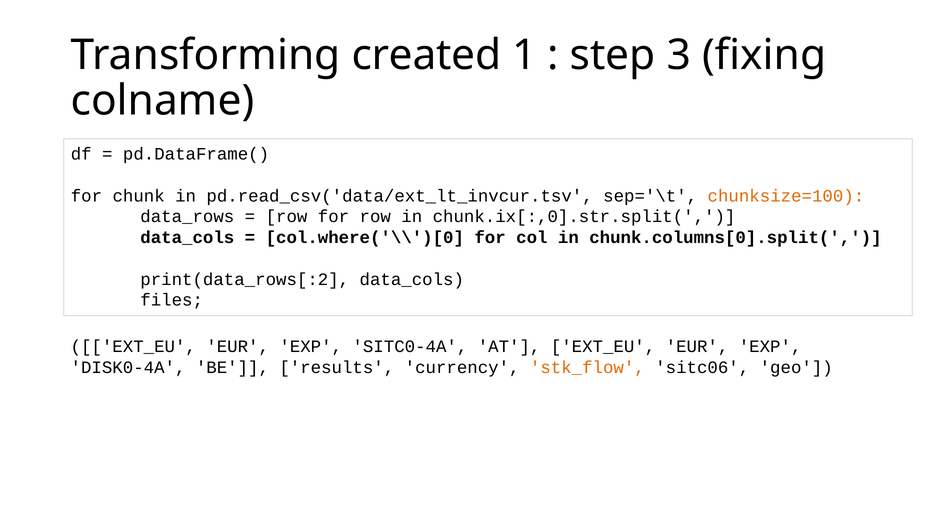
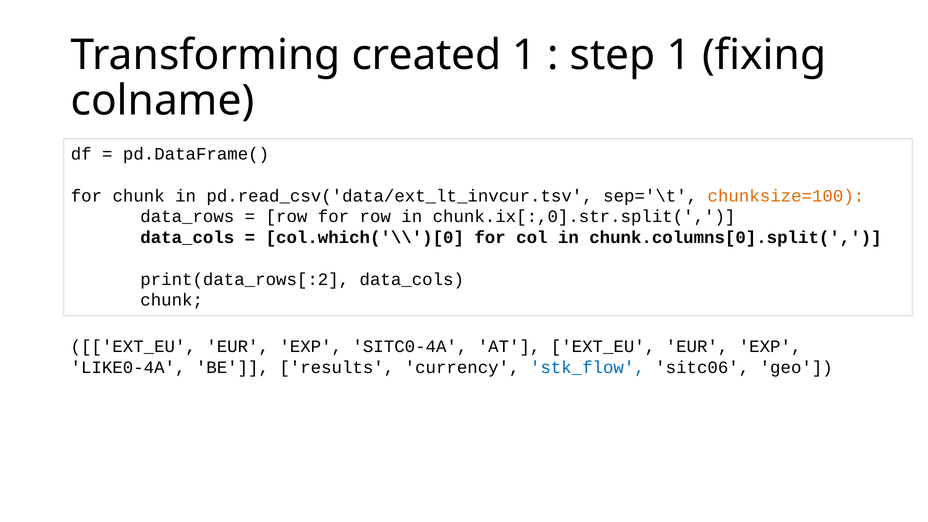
step 3: 3 -> 1
col.where('\\')[0: col.where('\\')[0 -> col.which('\\')[0
files at (172, 300): files -> chunk
DISK0-4A: DISK0-4A -> LIKE0-4A
stk_flow colour: orange -> blue
